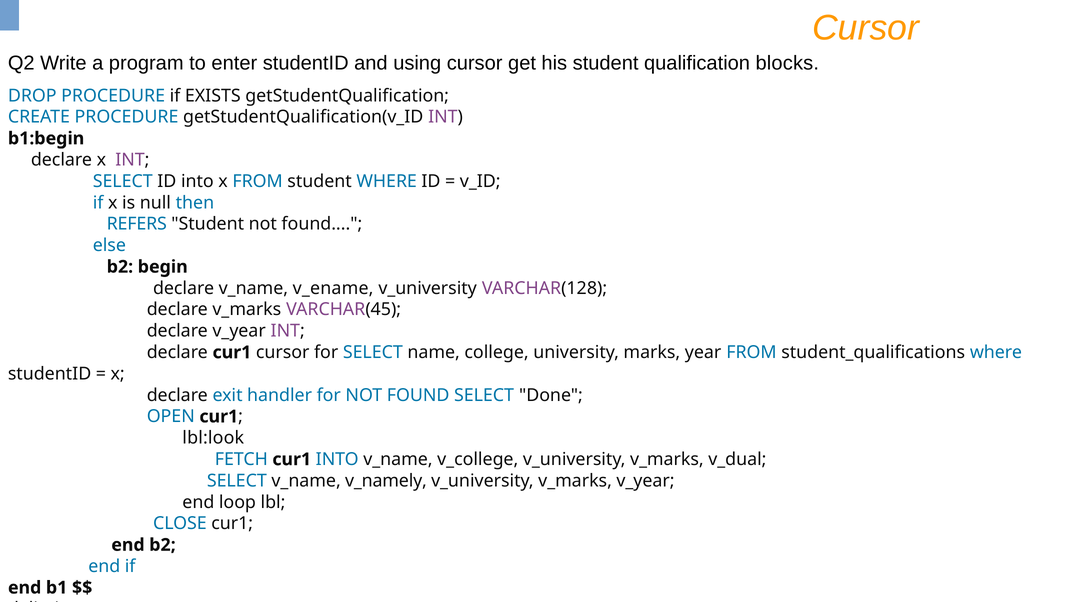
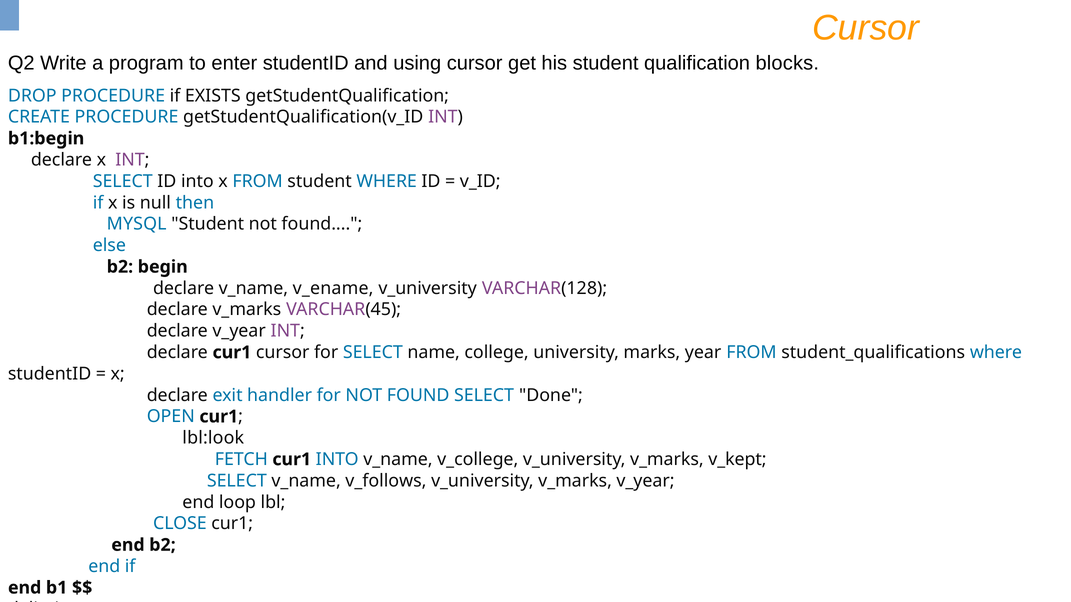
REFERS: REFERS -> MYSQL
v_dual: v_dual -> v_kept
v_namely: v_namely -> v_follows
